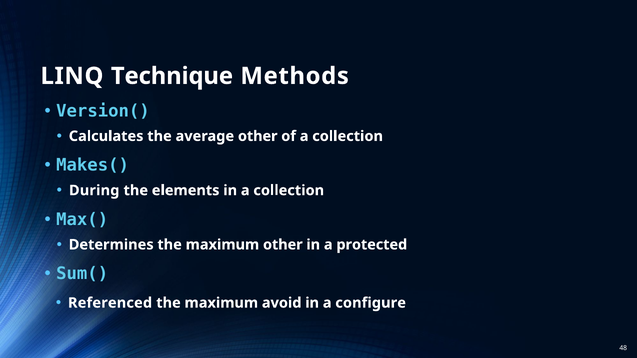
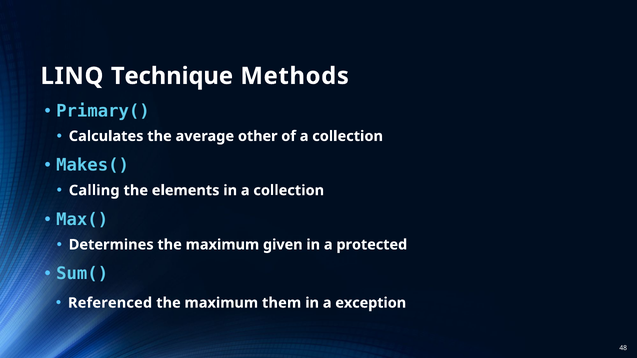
Version(: Version( -> Primary(
During: During -> Calling
maximum other: other -> given
avoid: avoid -> them
configure: configure -> exception
